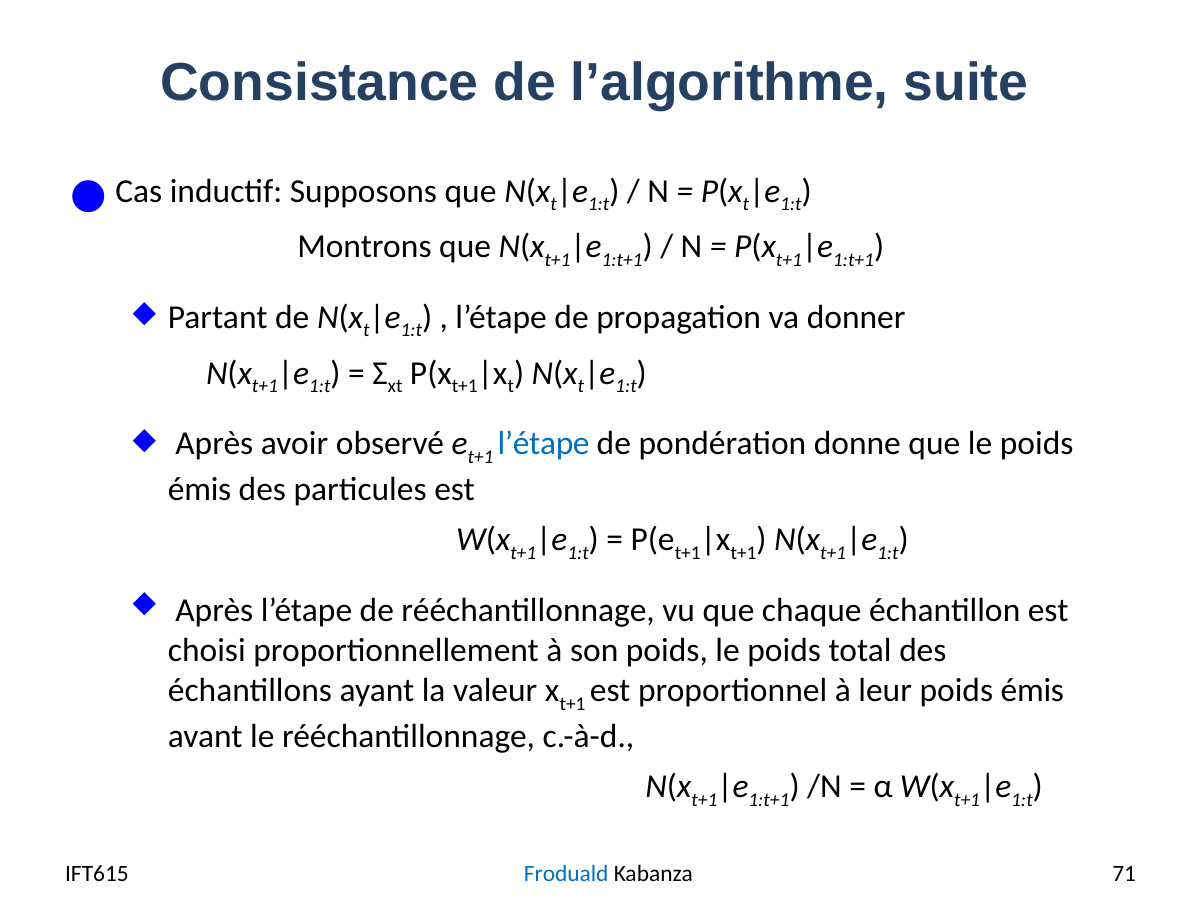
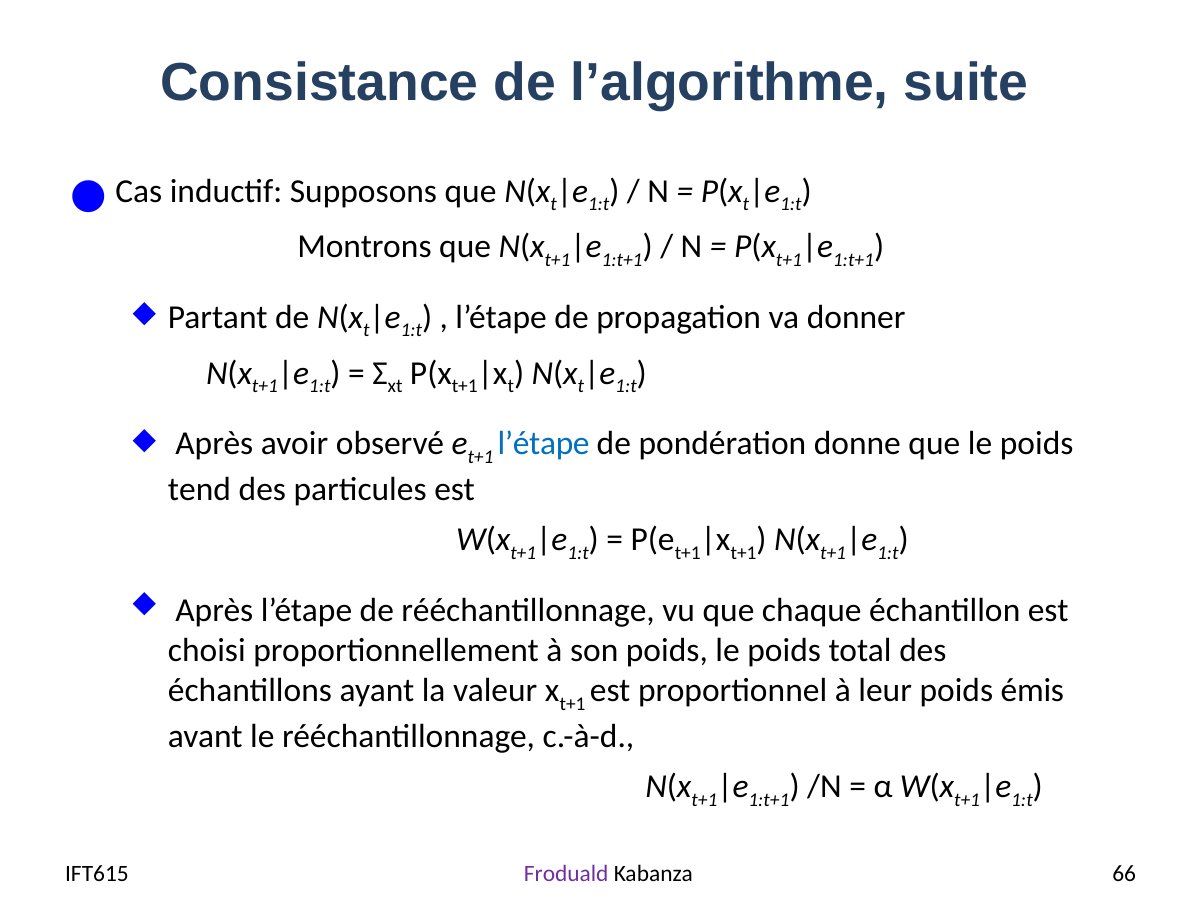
émis at (200, 490): émis -> tend
Froduald colour: blue -> purple
71: 71 -> 66
